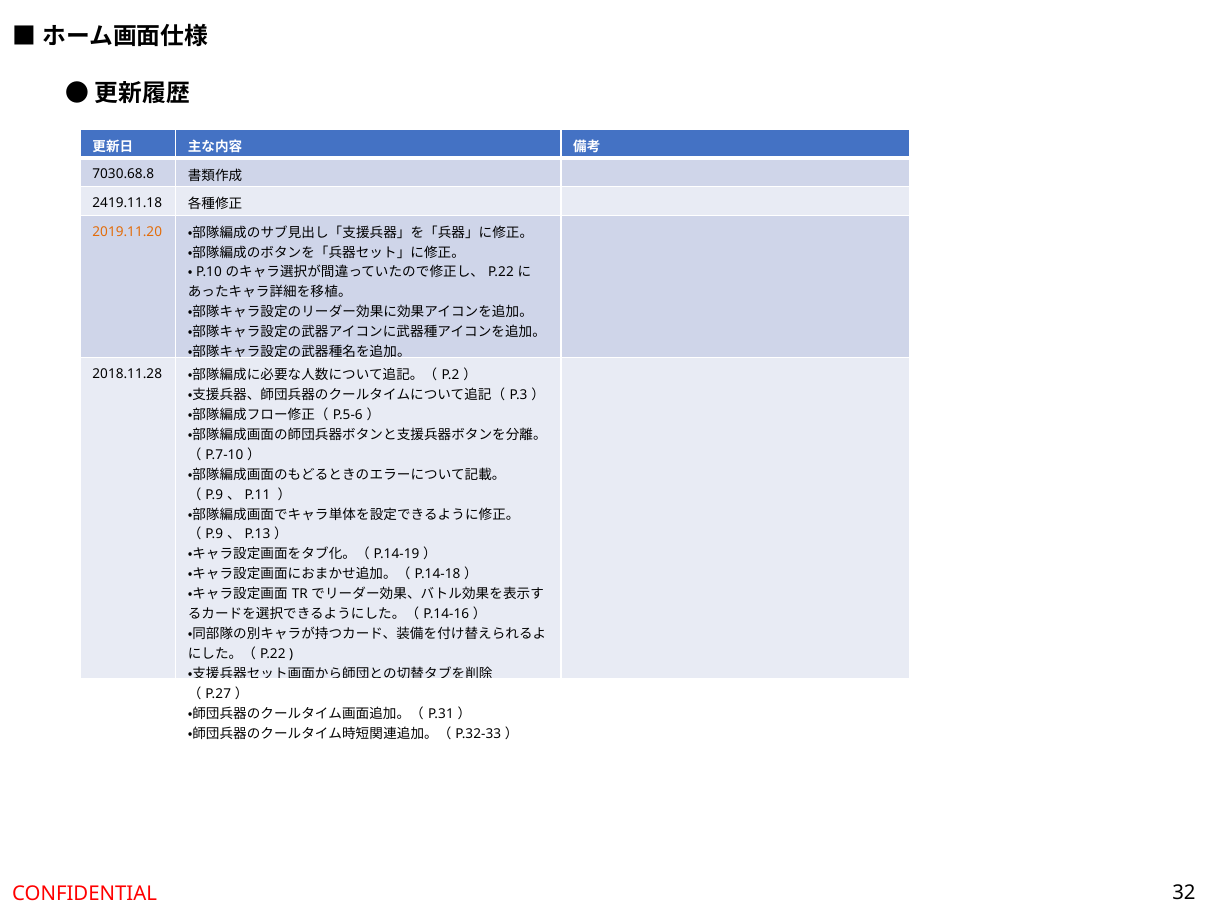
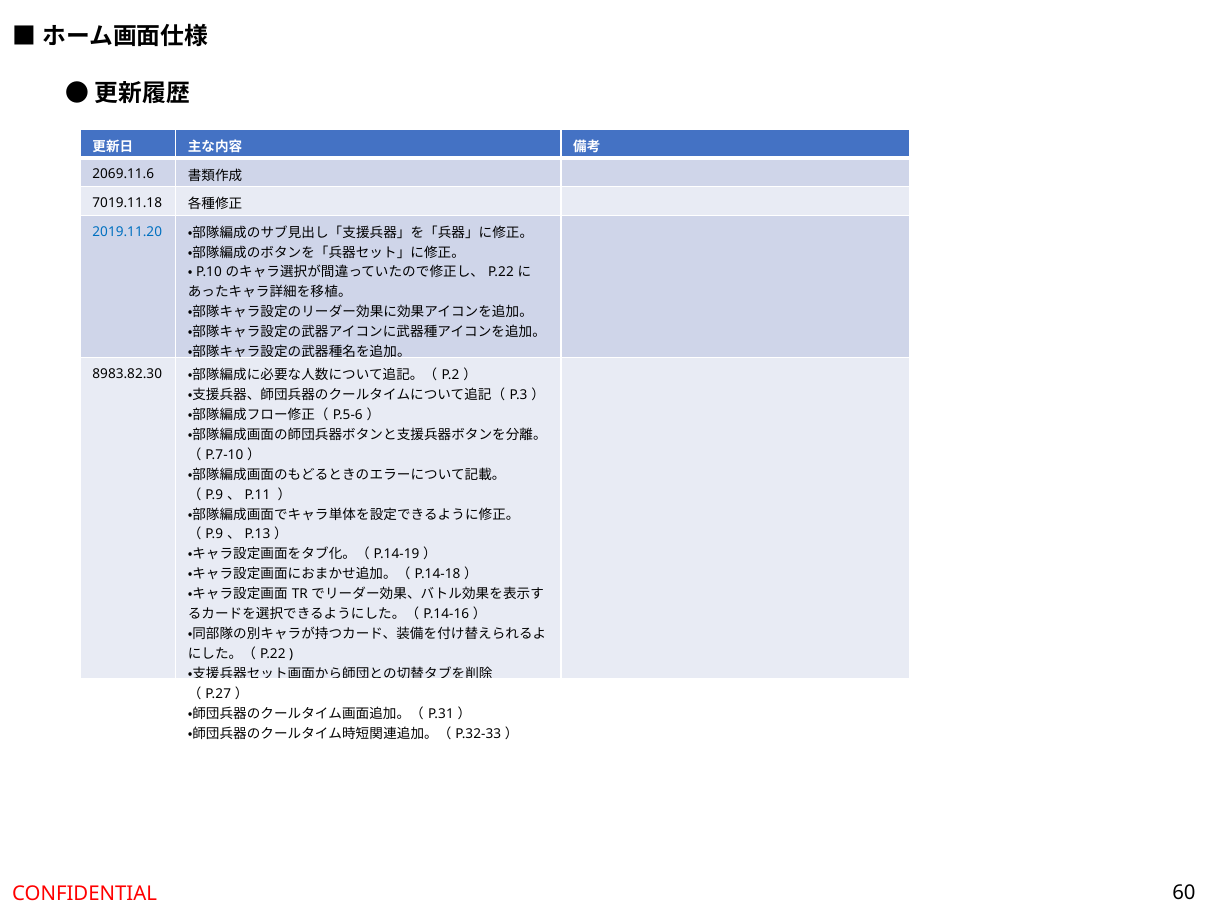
7030.68.8: 7030.68.8 -> 2069.11.6
2419.11.18: 2419.11.18 -> 7019.11.18
2019.11.20 colour: orange -> blue
2018.11.28: 2018.11.28 -> 8983.82.30
32: 32 -> 60
